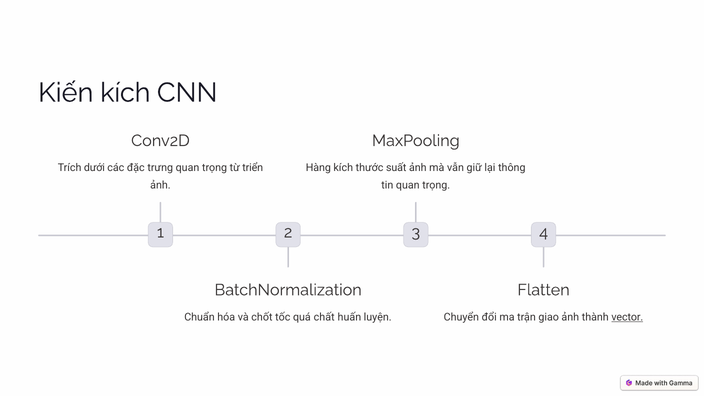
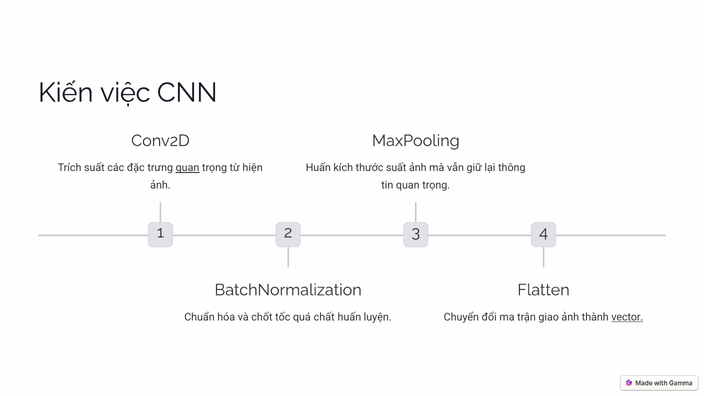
Kiến kích: kích -> việc
Trích dưới: dưới -> suất
quan at (188, 168) underline: none -> present
triển: triển -> hiện
Hàng at (318, 168): Hàng -> Huấn
